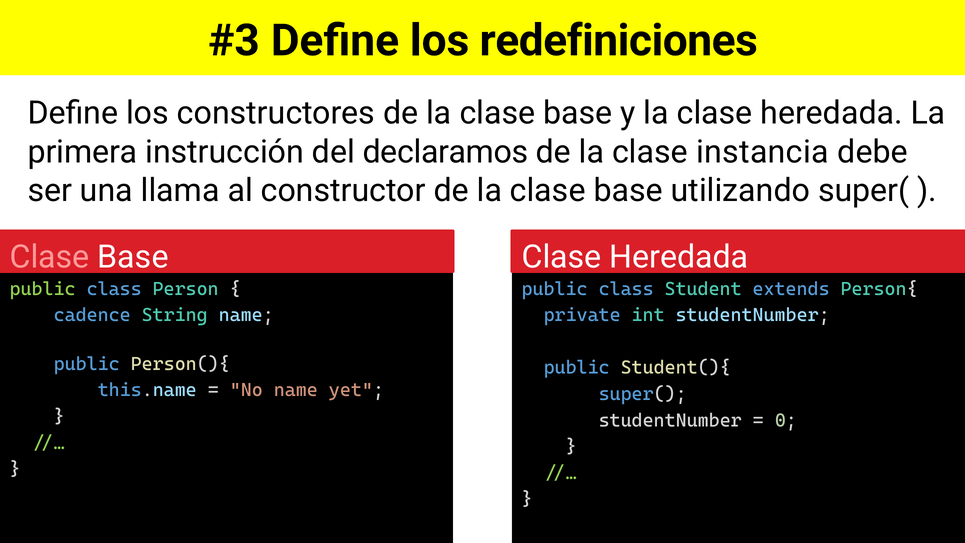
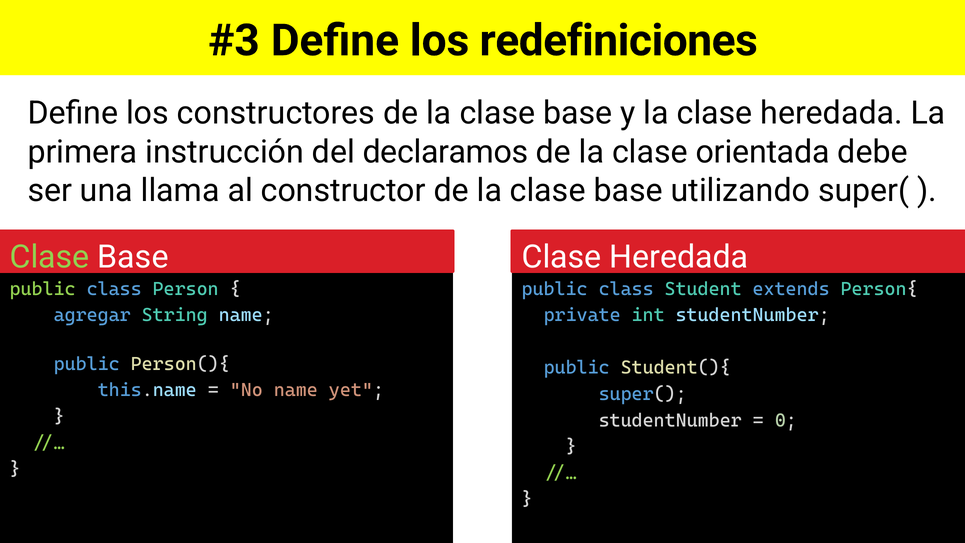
instancia: instancia -> orientada
Clase at (50, 257) colour: pink -> light green
cadence: cadence -> agregar
